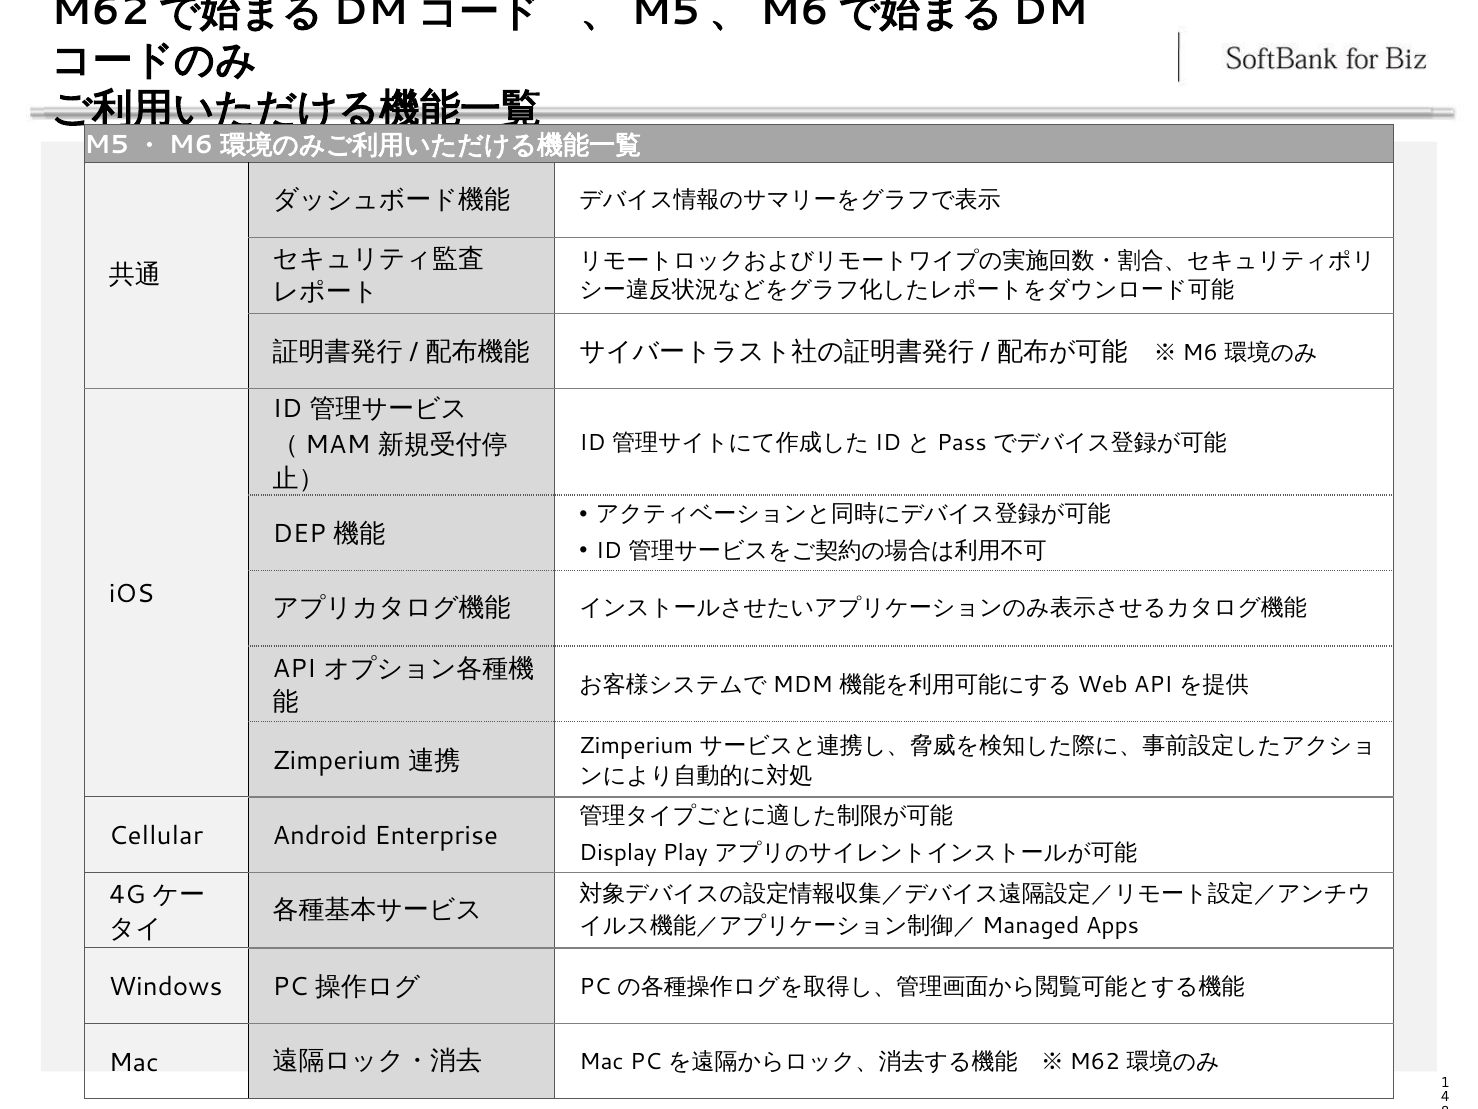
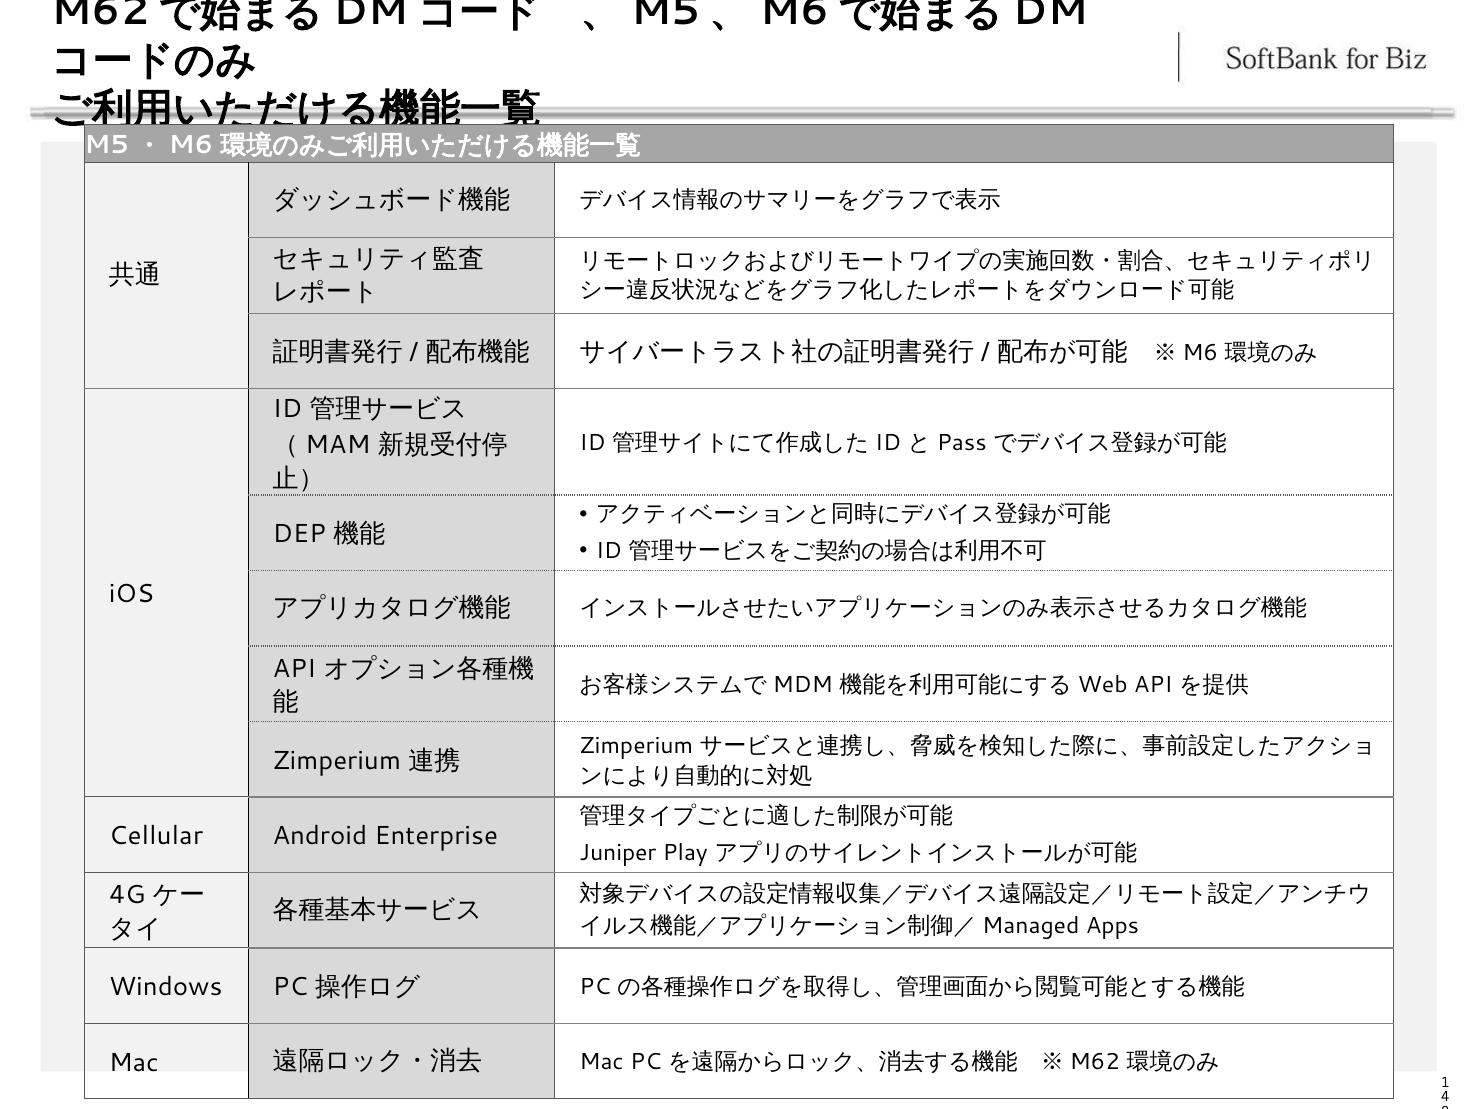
Display: Display -> Juniper
